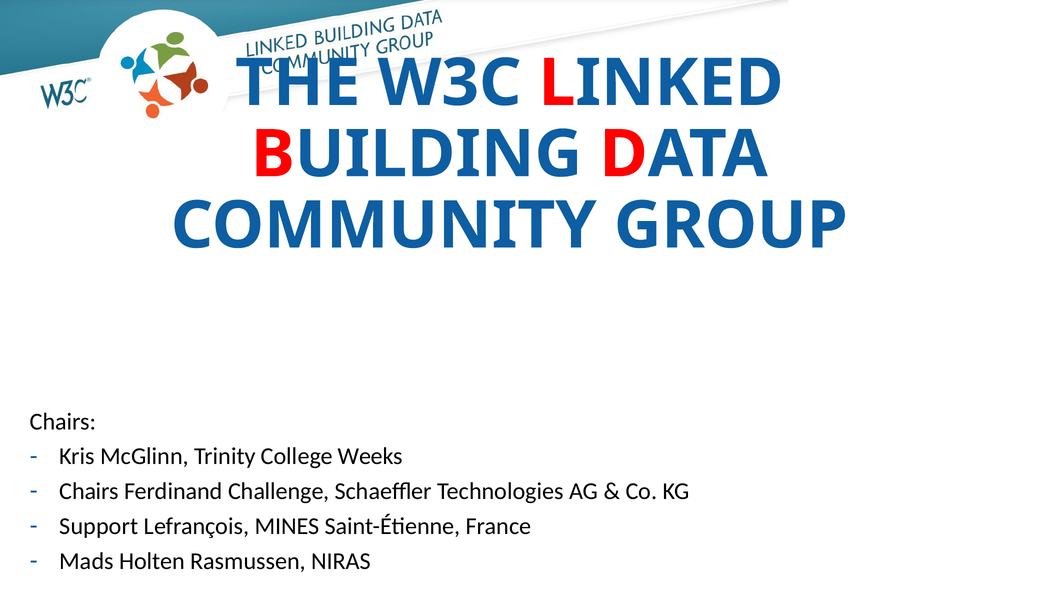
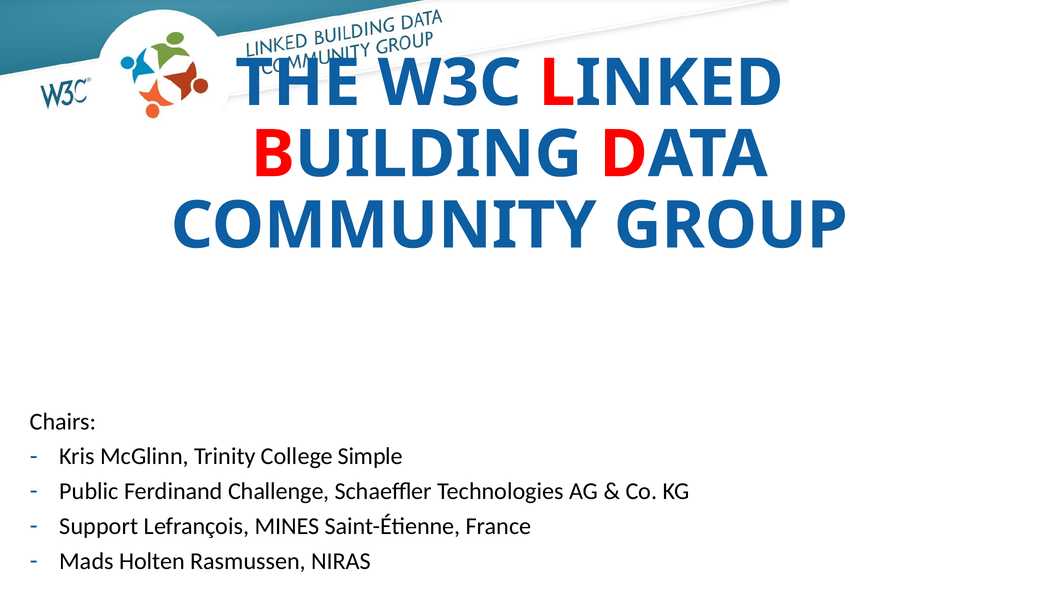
Weeks: Weeks -> Simple
Chairs at (89, 491): Chairs -> Public
